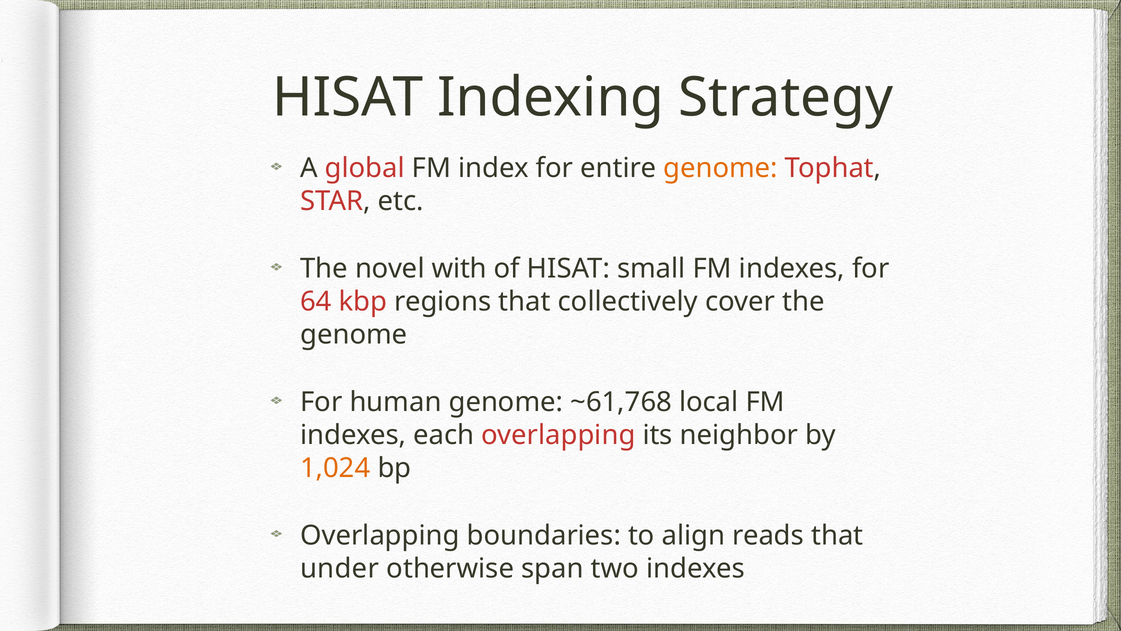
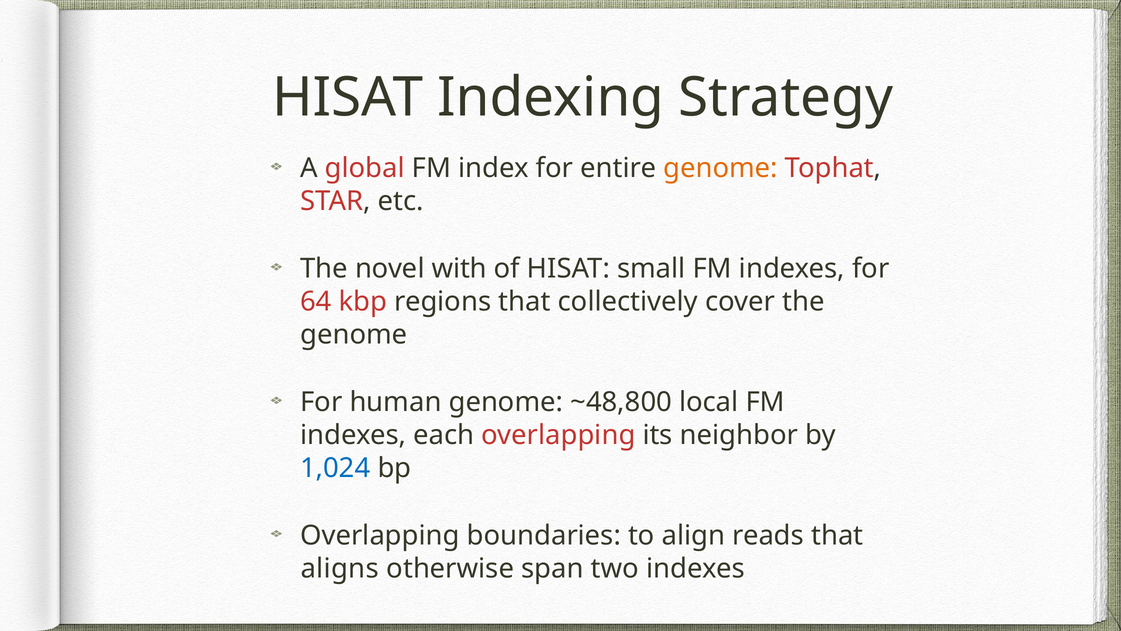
~61,768: ~61,768 -> ~48,800
1,024 colour: orange -> blue
under: under -> aligns
